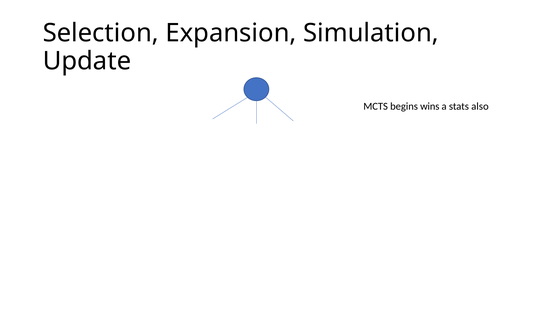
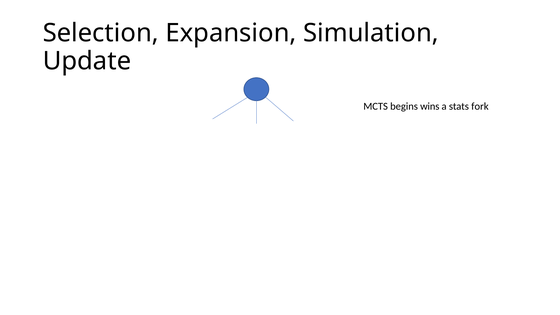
also: also -> fork
